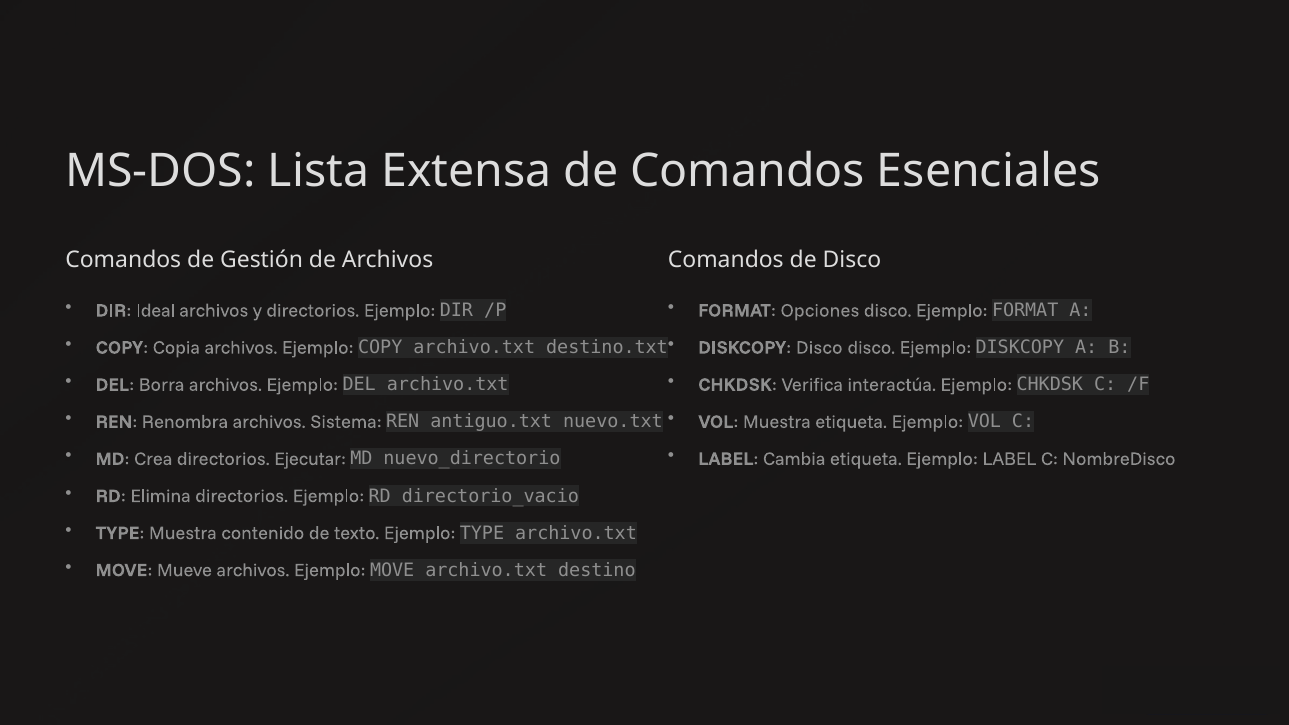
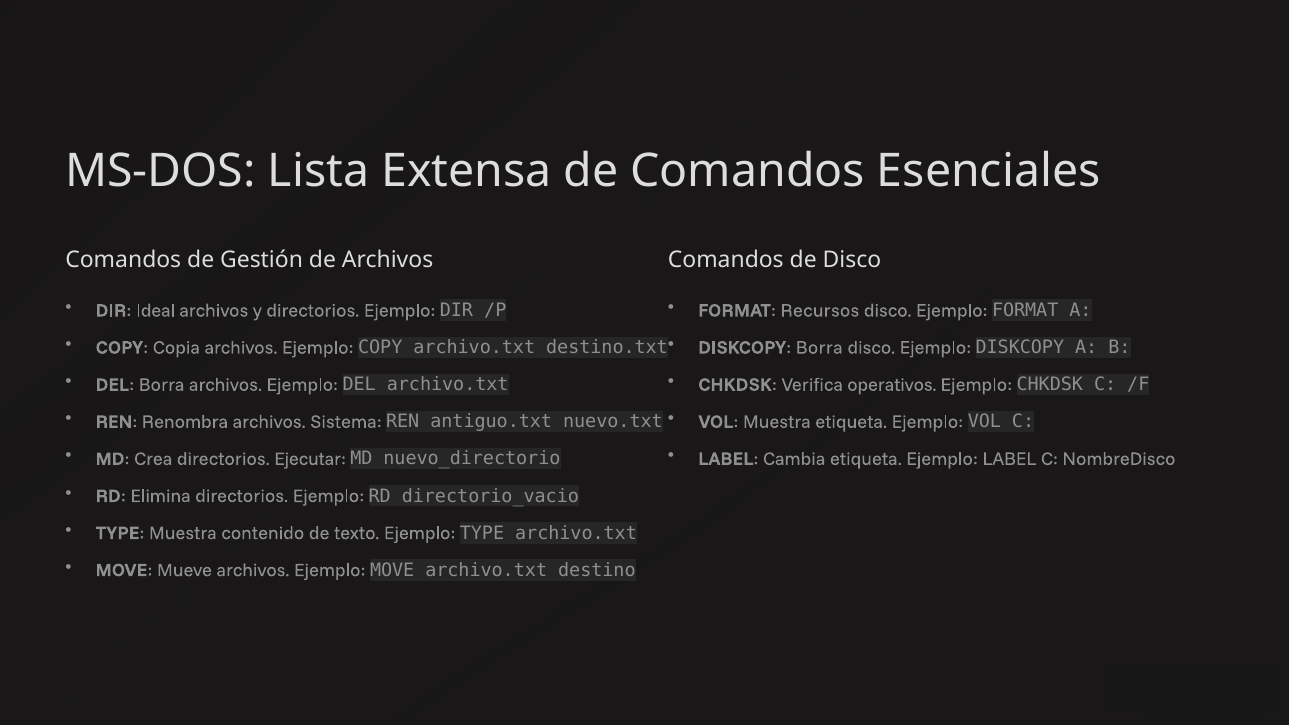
Opciones: Opciones -> Recursos
DISKCOPY Disco: Disco -> Borra
interactúa: interactúa -> operativos
